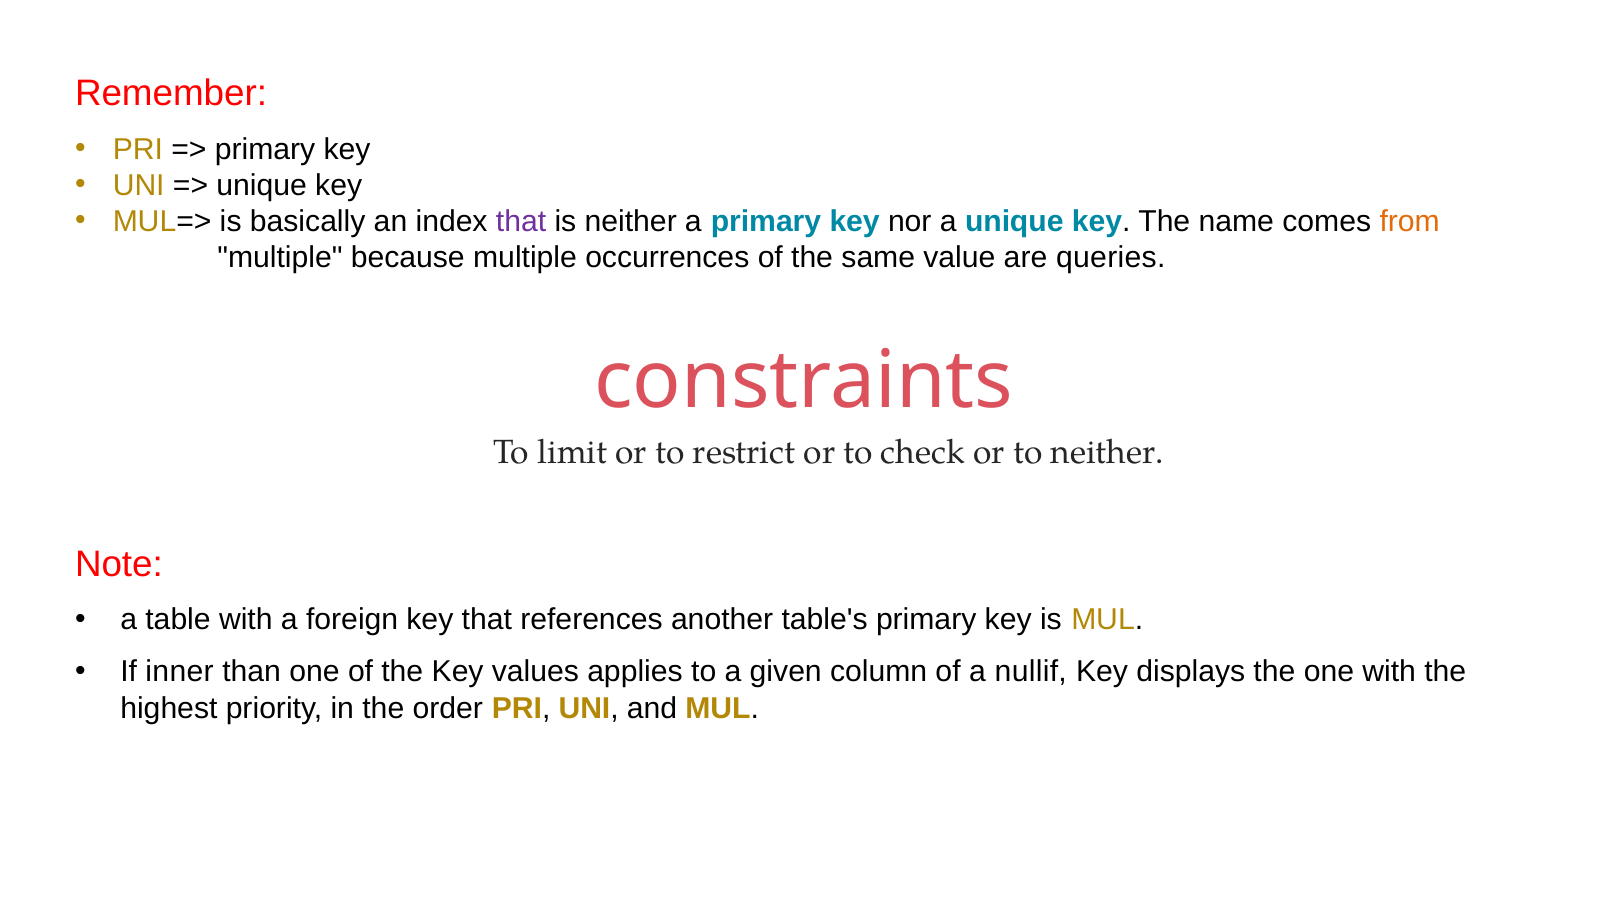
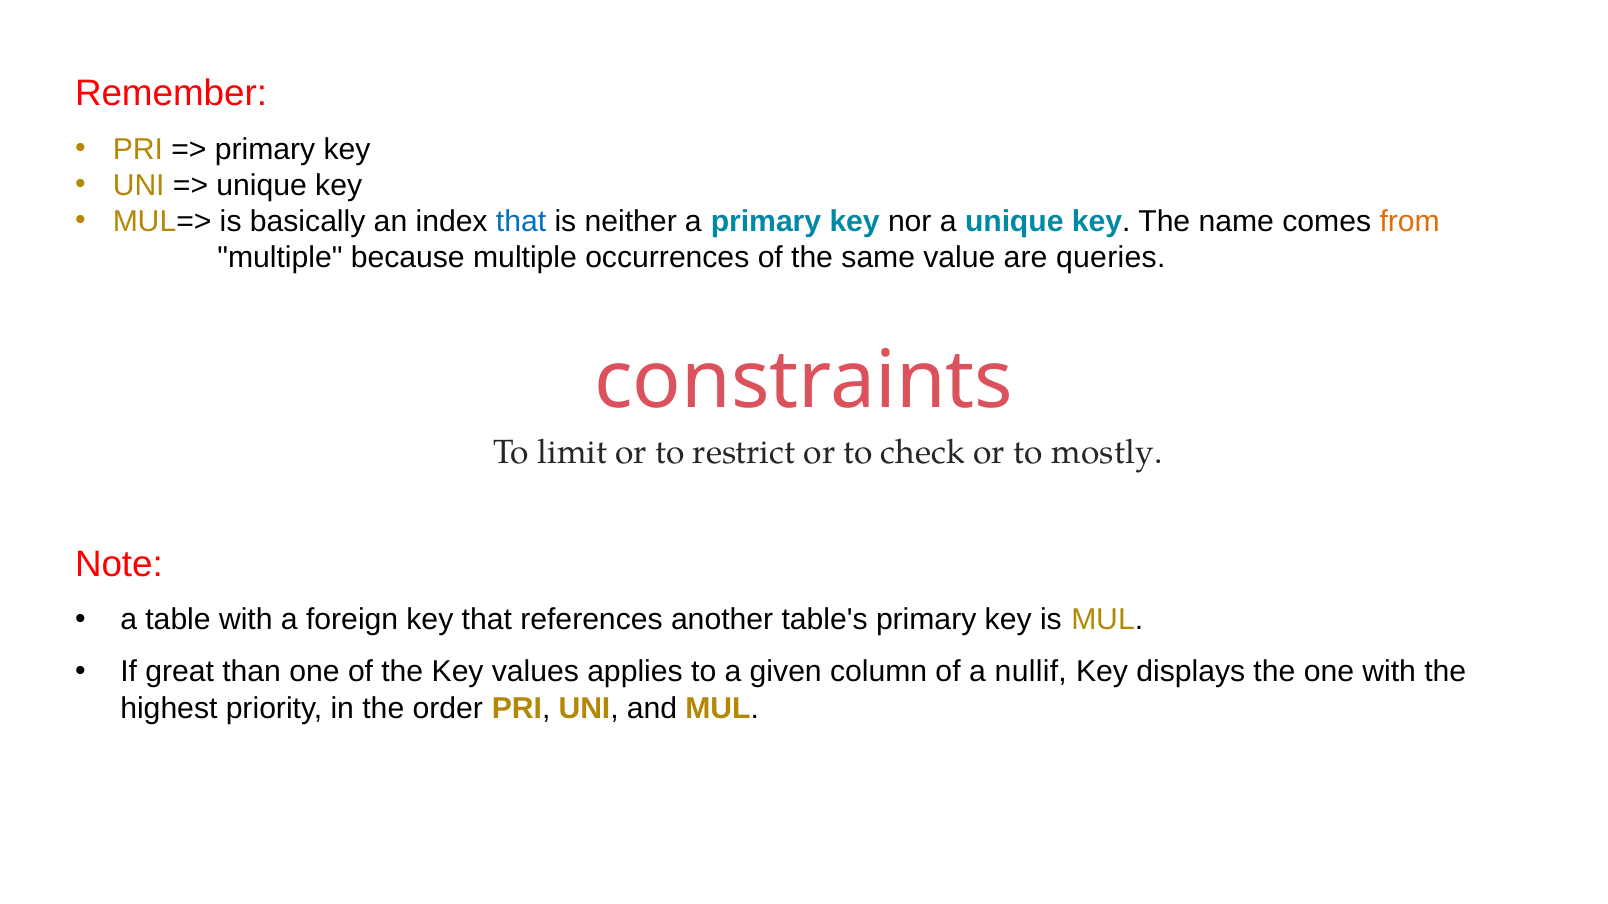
that at (521, 222) colour: purple -> blue
to neither: neither -> mostly
inner: inner -> great
